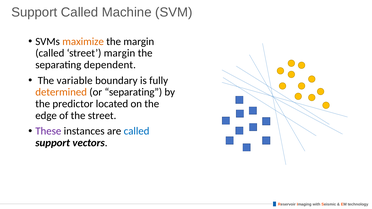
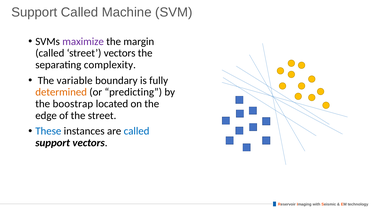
maximize colour: orange -> purple
street margin: margin -> vectors
dependent: dependent -> complexity
or separating: separating -> predicting
predictor: predictor -> boostrap
These colour: purple -> blue
